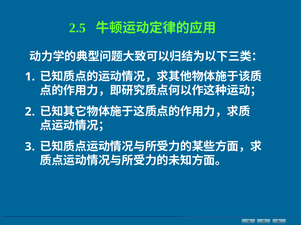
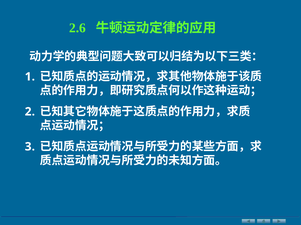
2.5: 2.5 -> 2.6
